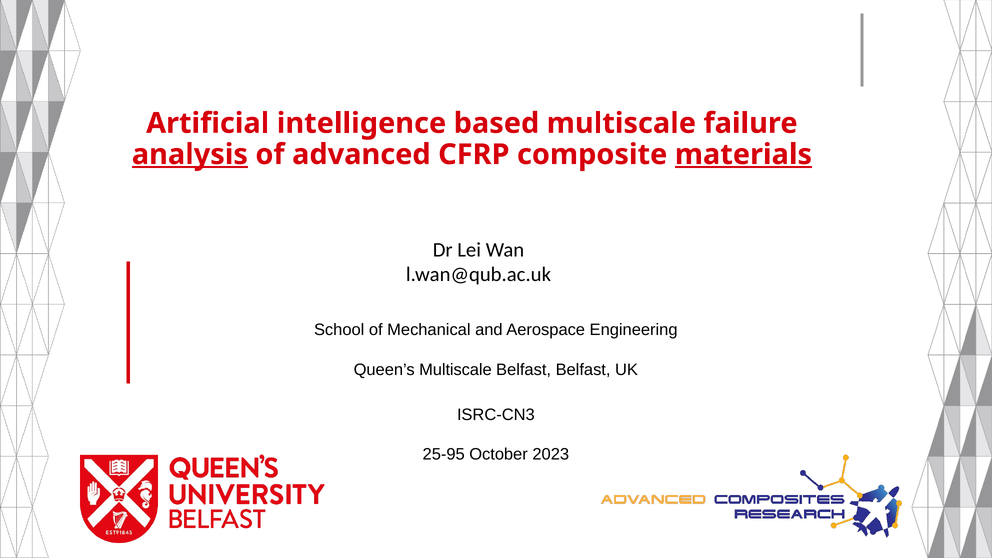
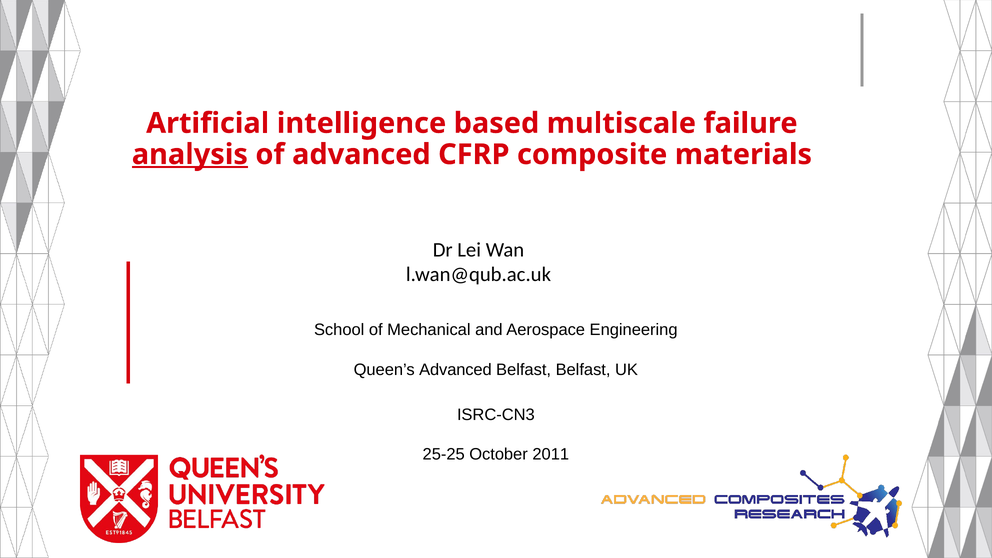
materials underline: present -> none
Queen’s Multiscale: Multiscale -> Advanced
25-95: 25-95 -> 25-25
2023: 2023 -> 2011
